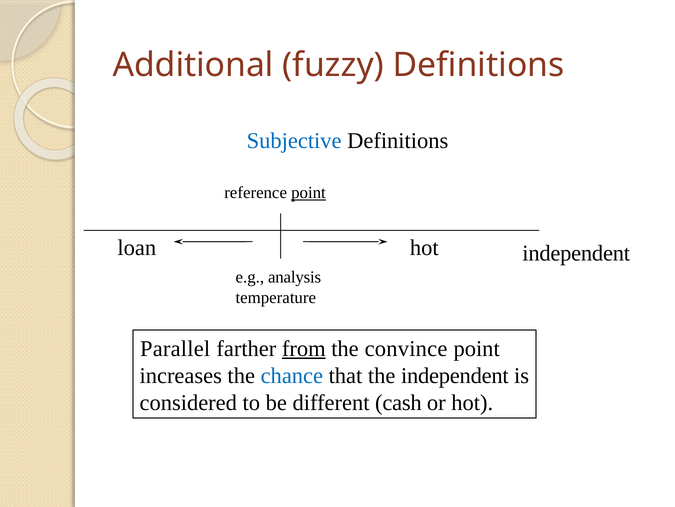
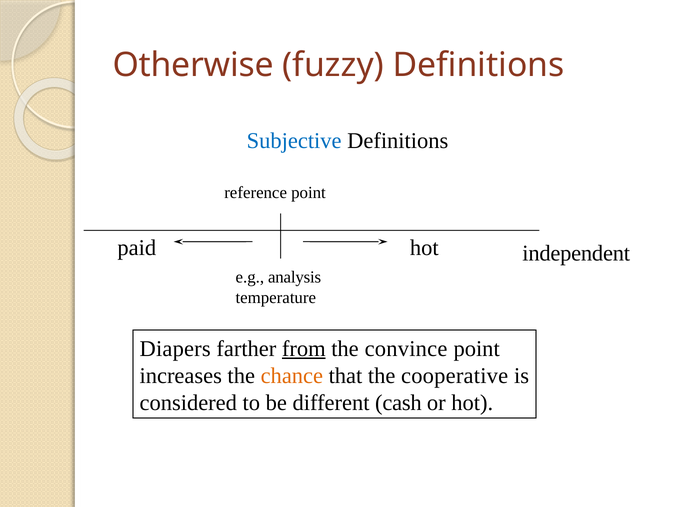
Additional: Additional -> Otherwise
point at (308, 192) underline: present -> none
loan: loan -> paid
Parallel: Parallel -> Diapers
chance colour: blue -> orange
the independent: independent -> cooperative
